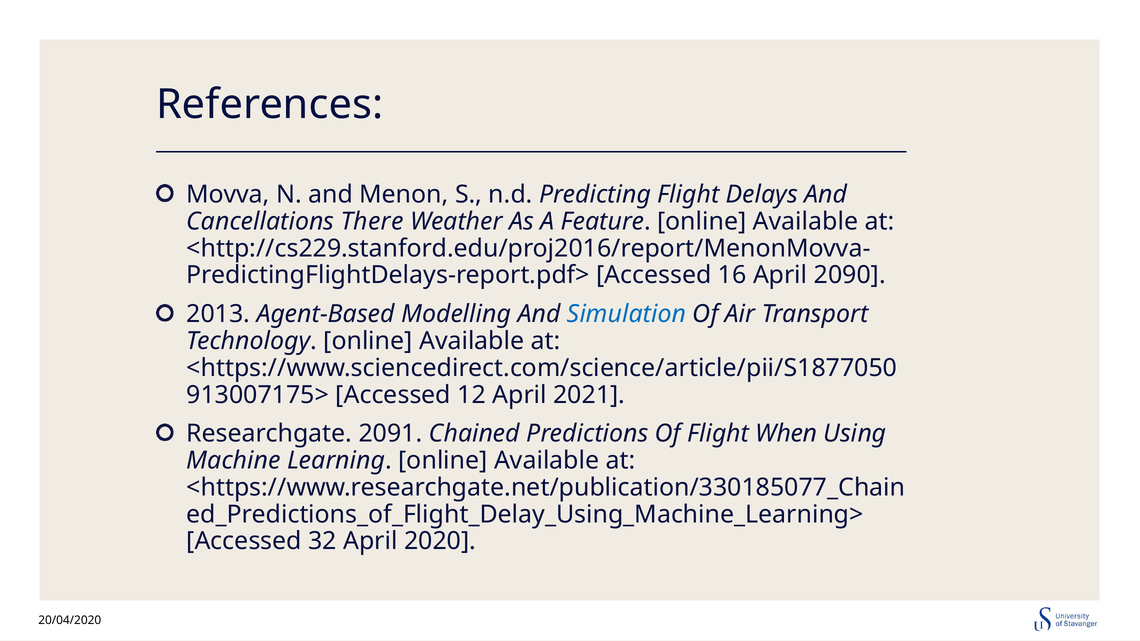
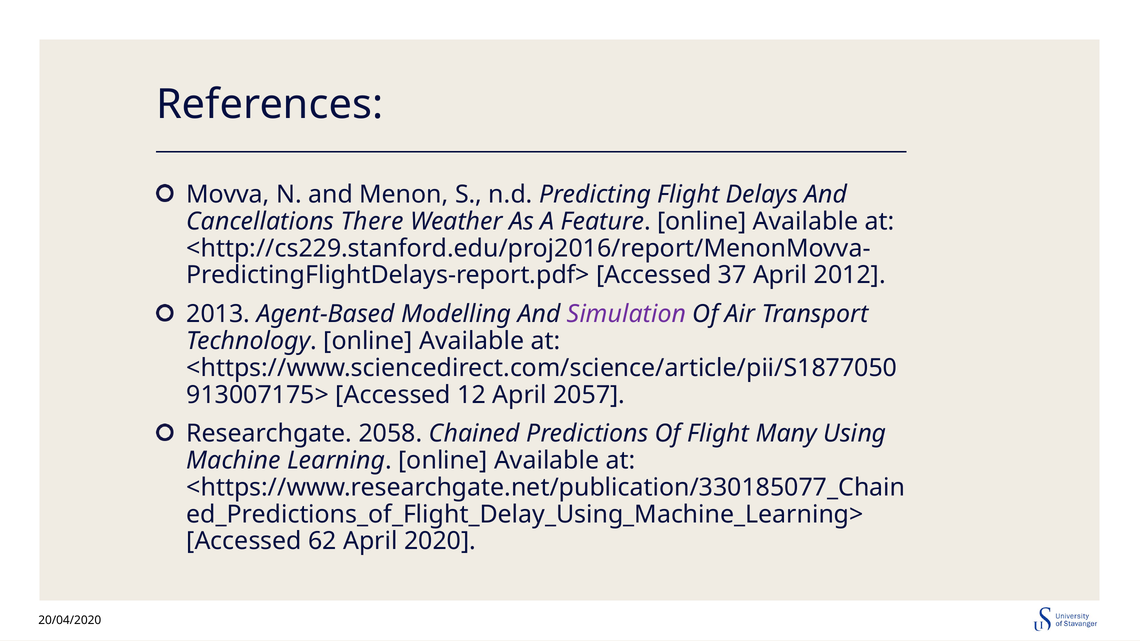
16: 16 -> 37
2090: 2090 -> 2012
Simulation colour: blue -> purple
2021: 2021 -> 2057
2091: 2091 -> 2058
When: When -> Many
32: 32 -> 62
